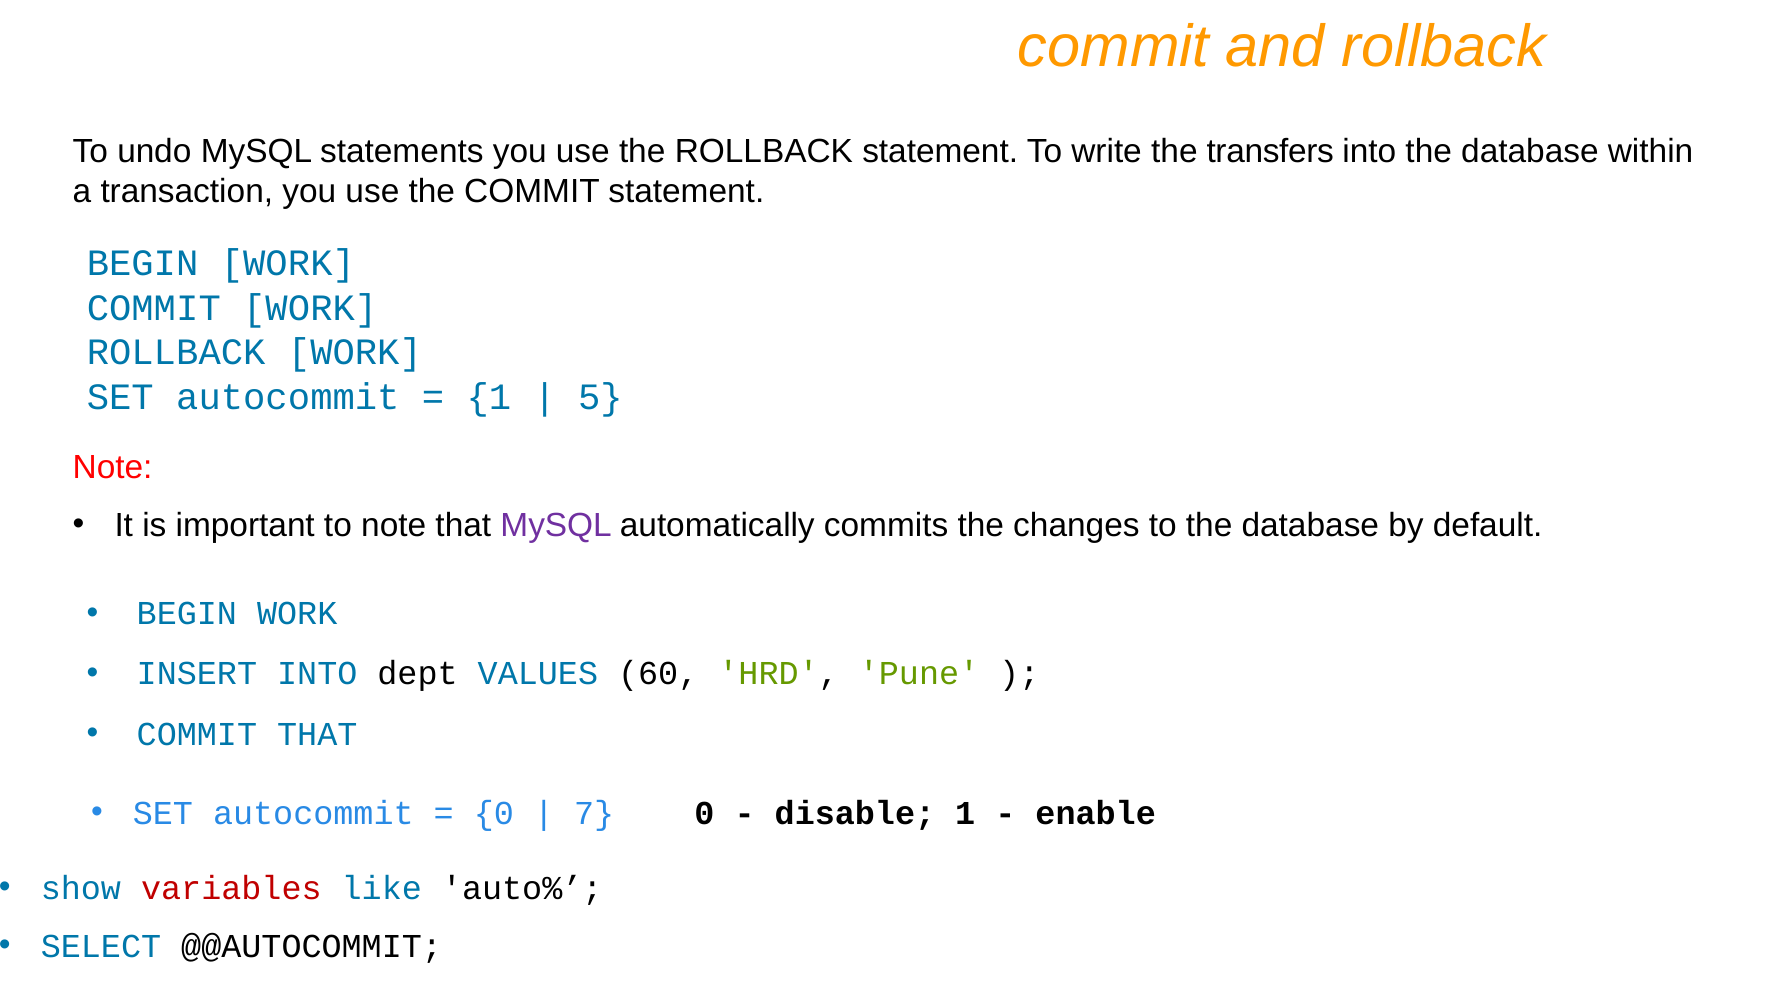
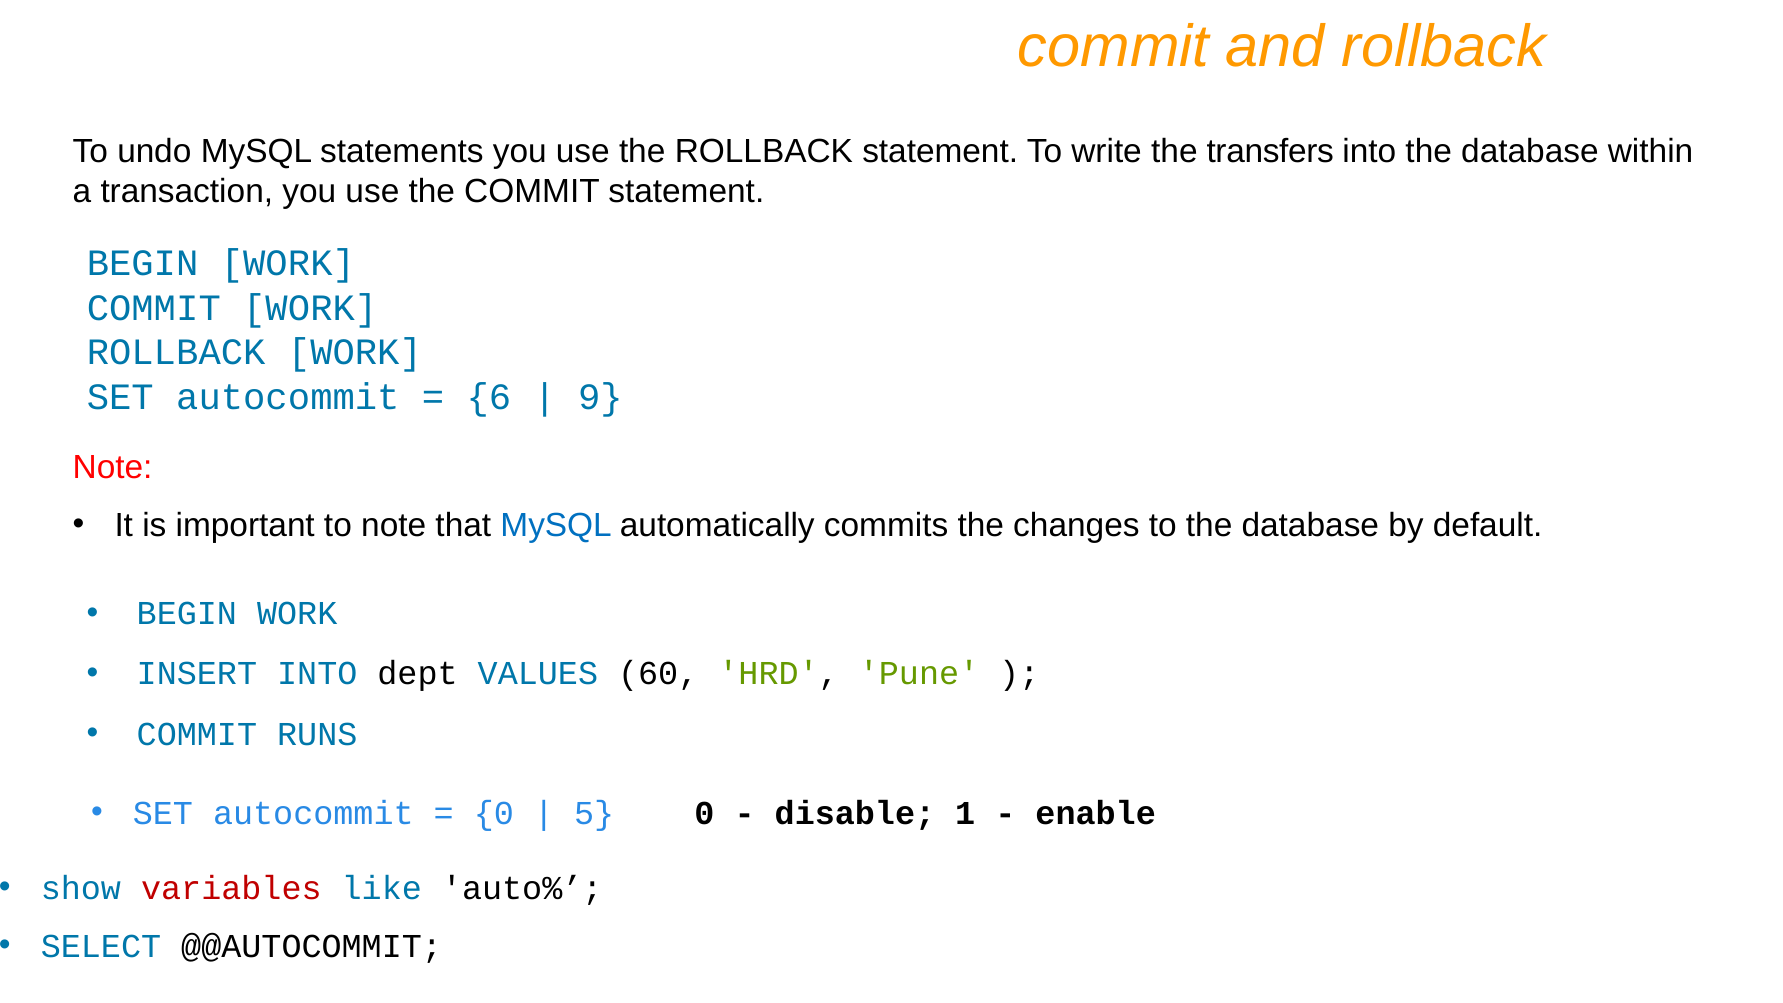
1 at (489, 397): 1 -> 6
5: 5 -> 9
MySQL at (556, 525) colour: purple -> blue
COMMIT THAT: THAT -> RUNS
7: 7 -> 5
